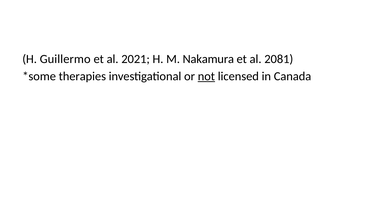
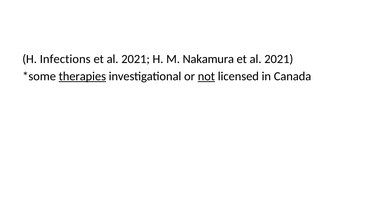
Guillermo: Guillermo -> Infections
2081 at (279, 59): 2081 -> 2021
therapies underline: none -> present
